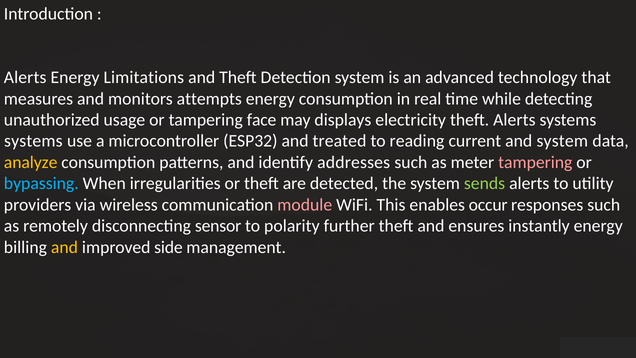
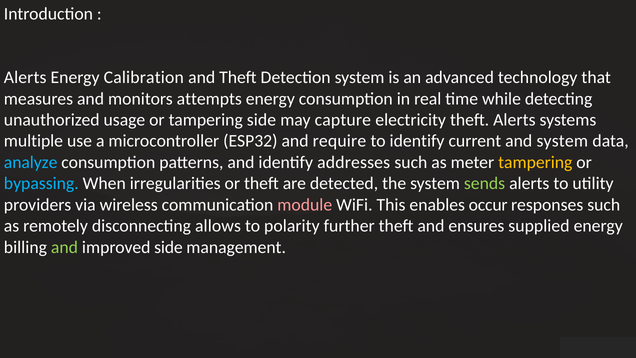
Limitations: Limitations -> Calibration
tampering face: face -> side
displays: displays -> capture
systems at (33, 141): systems -> multiple
treated: treated -> require
to reading: reading -> identify
analyze colour: yellow -> light blue
tampering at (535, 162) colour: pink -> yellow
sensor: sensor -> allows
instantly: instantly -> supplied
and at (64, 247) colour: yellow -> light green
